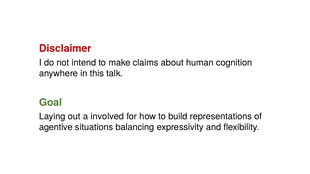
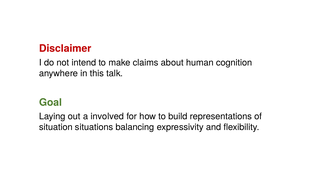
agentive: agentive -> situation
